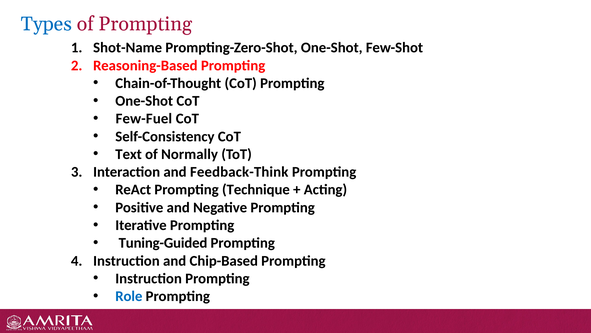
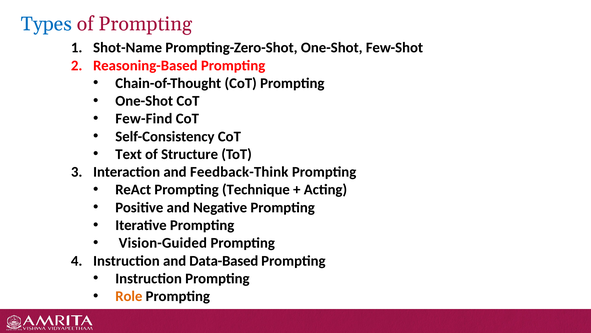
Few-Fuel: Few-Fuel -> Few-Find
Normally: Normally -> Structure
Tuning-Guided: Tuning-Guided -> Vision-Guided
Chip-Based: Chip-Based -> Data-Based
Role colour: blue -> orange
